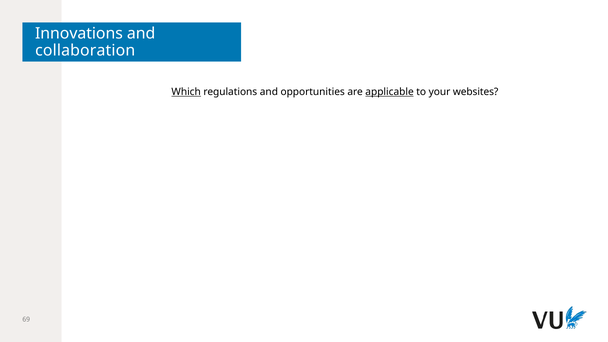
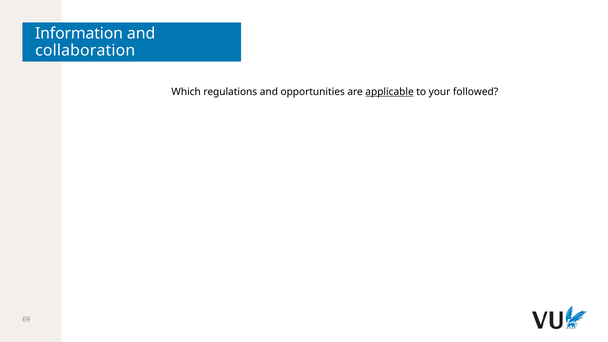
Innovations: Innovations -> Information
Which underline: present -> none
websites: websites -> followed
